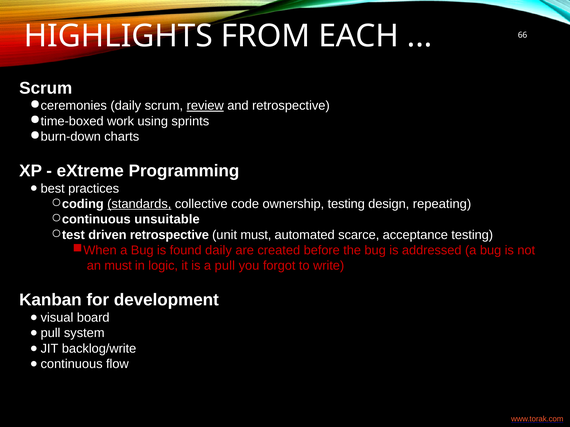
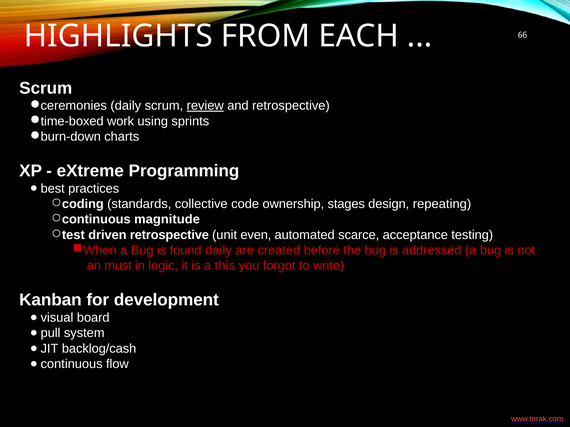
standards underline: present -> none
ownership testing: testing -> stages
unsuitable: unsuitable -> magnitude
unit must: must -> even
pull: pull -> this
backlog/write: backlog/write -> backlog/cash
